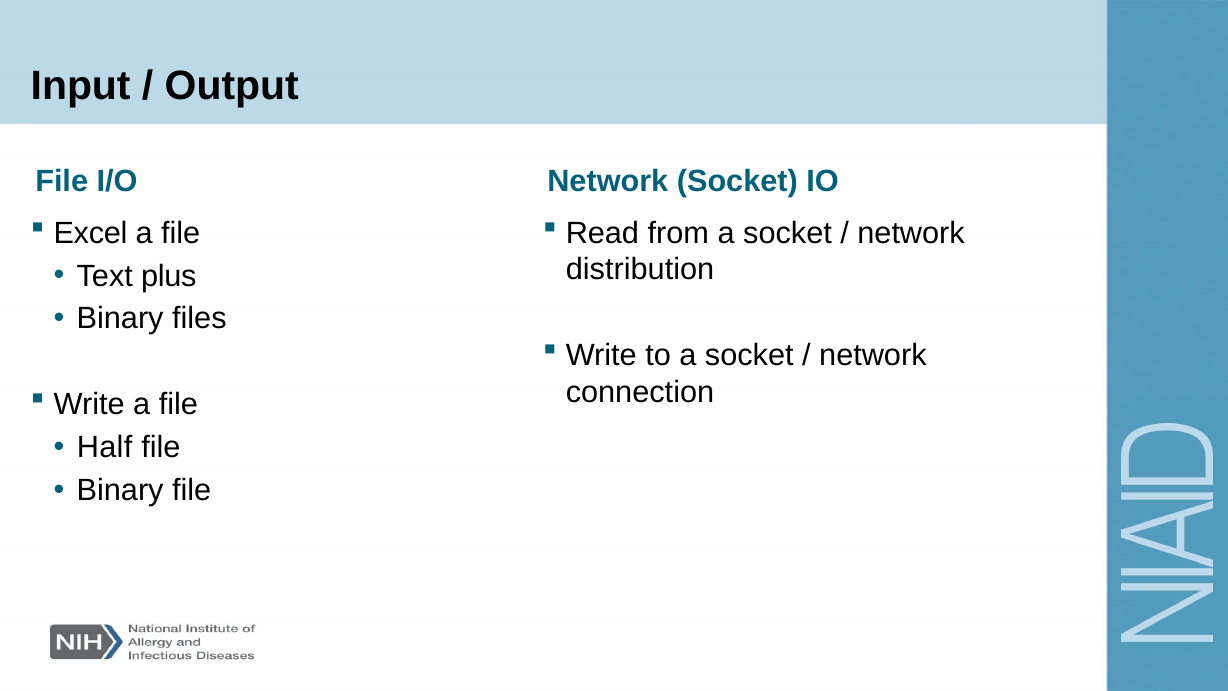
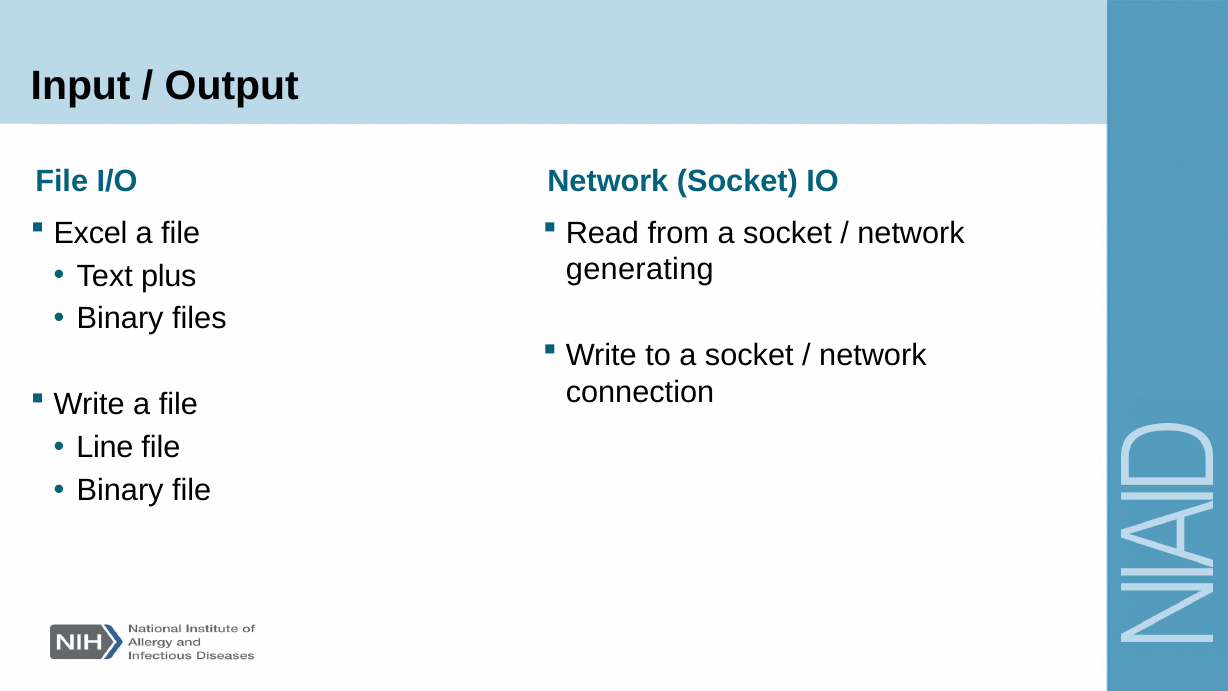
distribution: distribution -> generating
Half: Half -> Line
